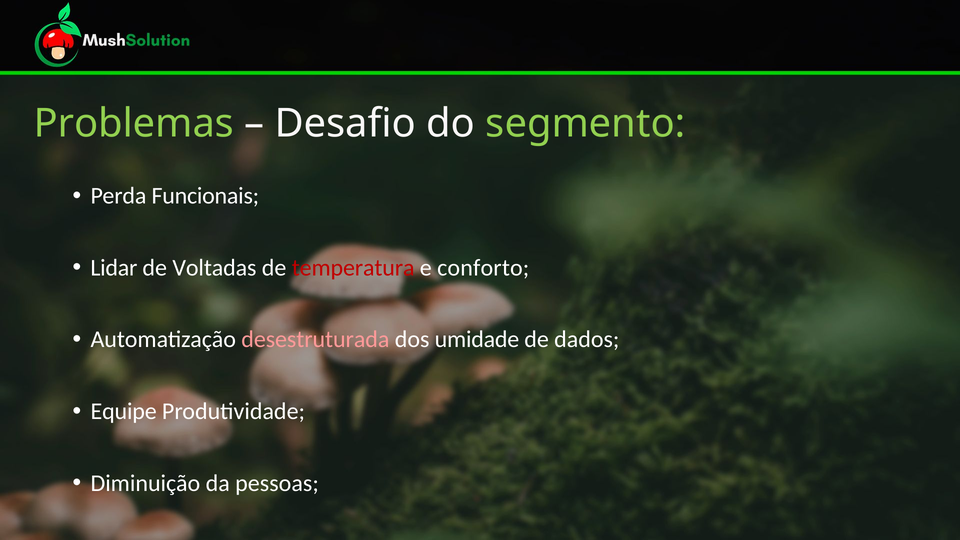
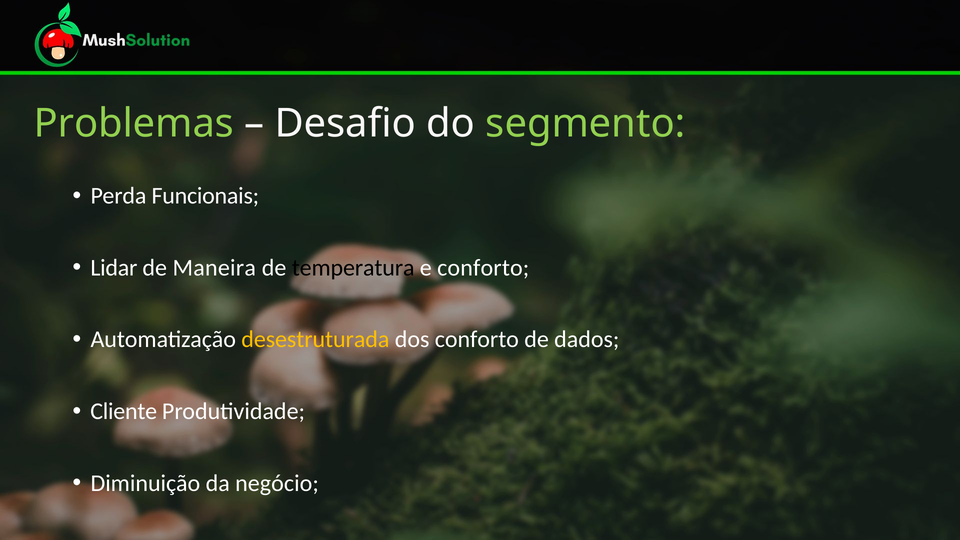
Voltadas: Voltadas -> Maneira
temperatura colour: red -> black
desestruturada colour: pink -> yellow
dos umidade: umidade -> conforto
Equipe: Equipe -> Cliente
pessoas: pessoas -> negócio
